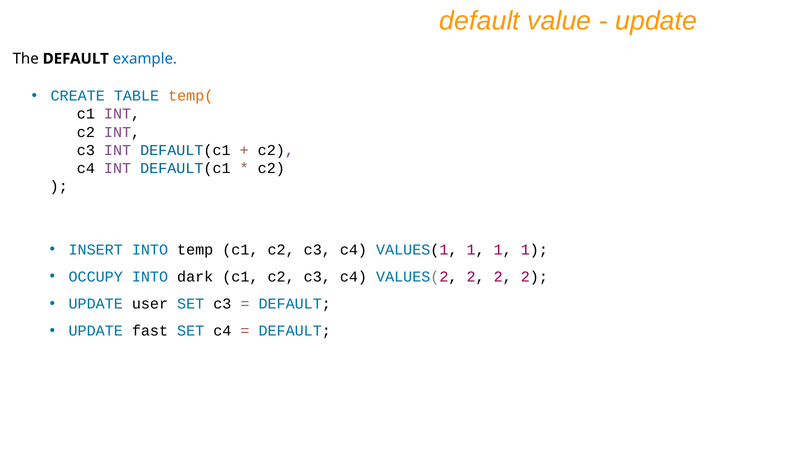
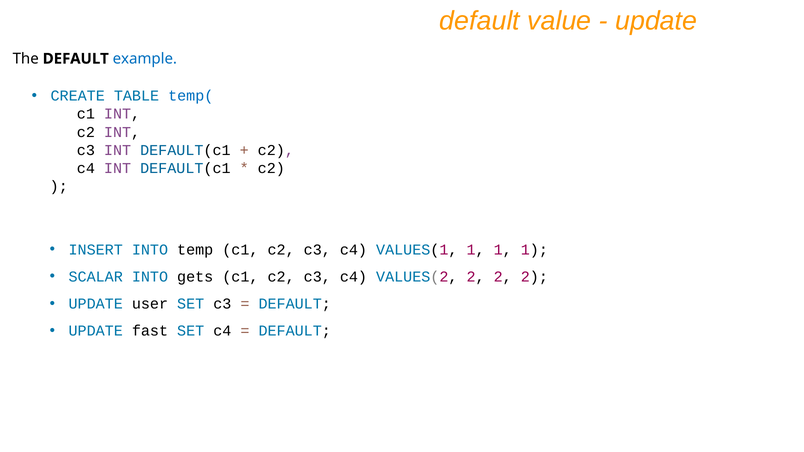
temp( colour: orange -> blue
OCCUPY: OCCUPY -> SCALAR
dark: dark -> gets
